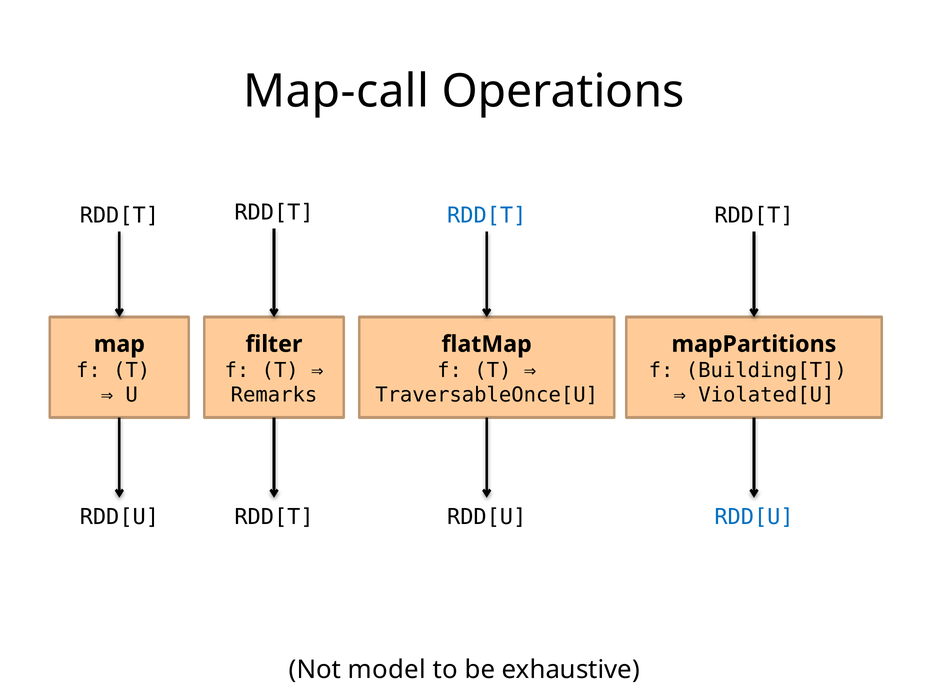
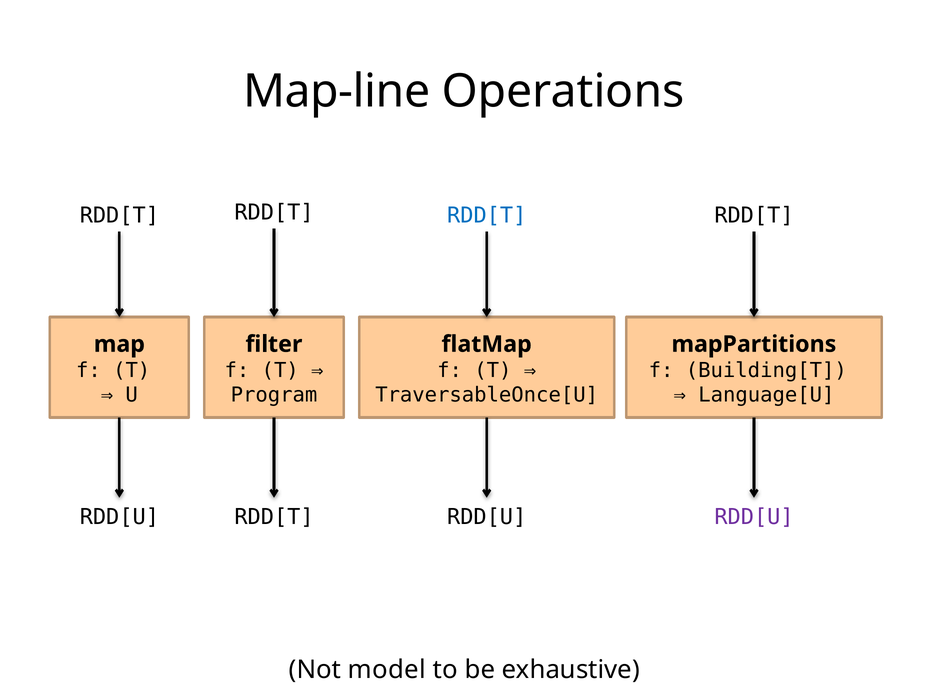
Map-call: Map-call -> Map-line
Remarks: Remarks -> Program
Violated[U: Violated[U -> Language[U
RDD[U at (754, 517) colour: blue -> purple
